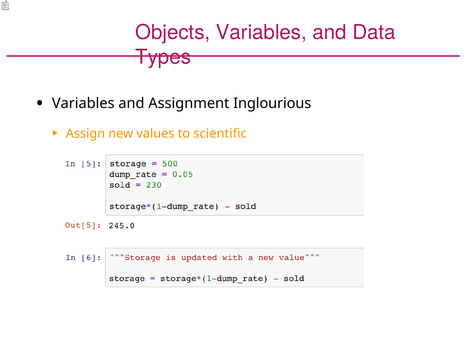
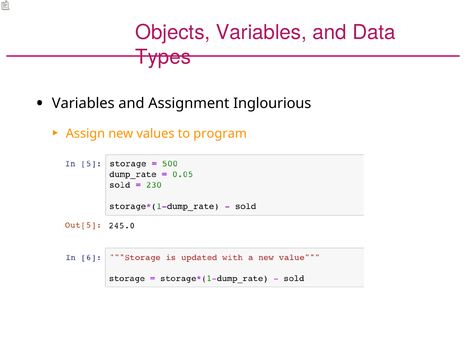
scientific: scientific -> program
